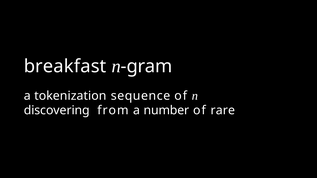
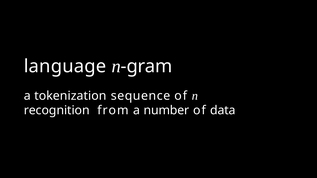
breakfast: breakfast -> language
discovering: discovering -> recognition
rare: rare -> data
